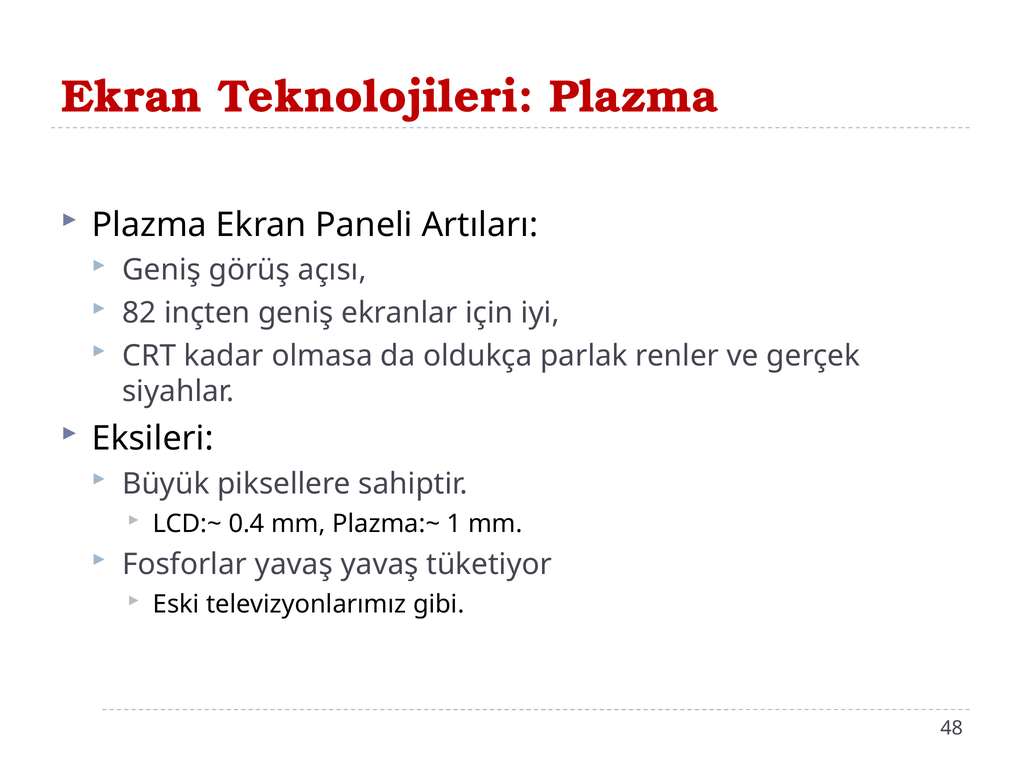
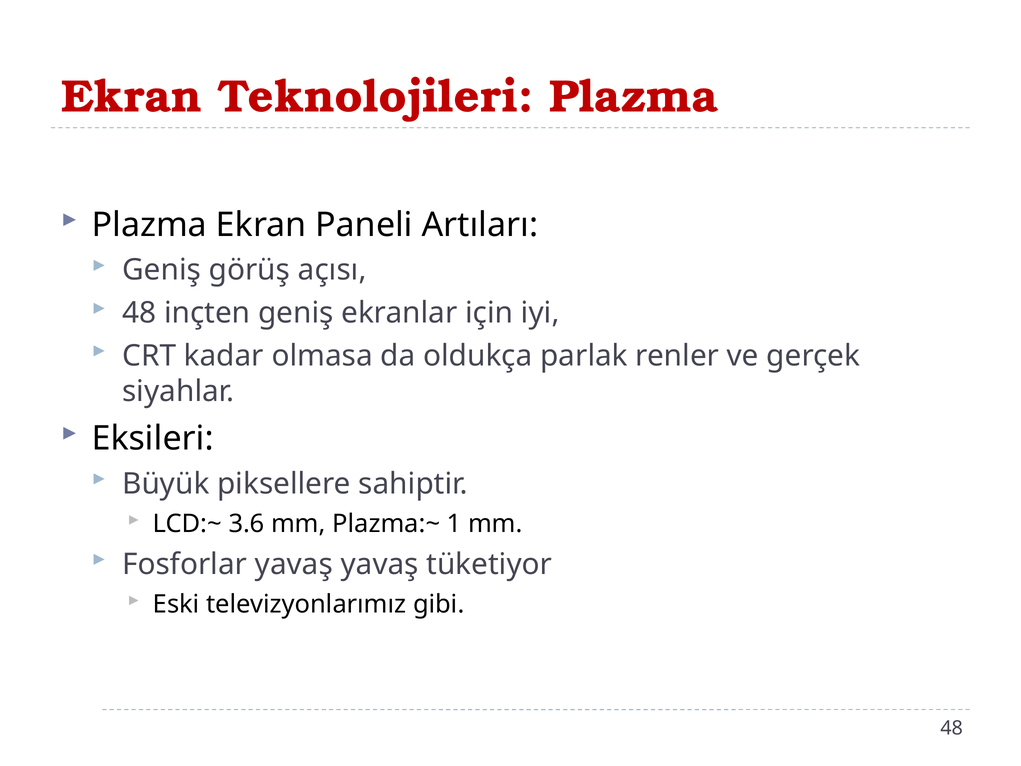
82 at (139, 313): 82 -> 48
0.4: 0.4 -> 3.6
